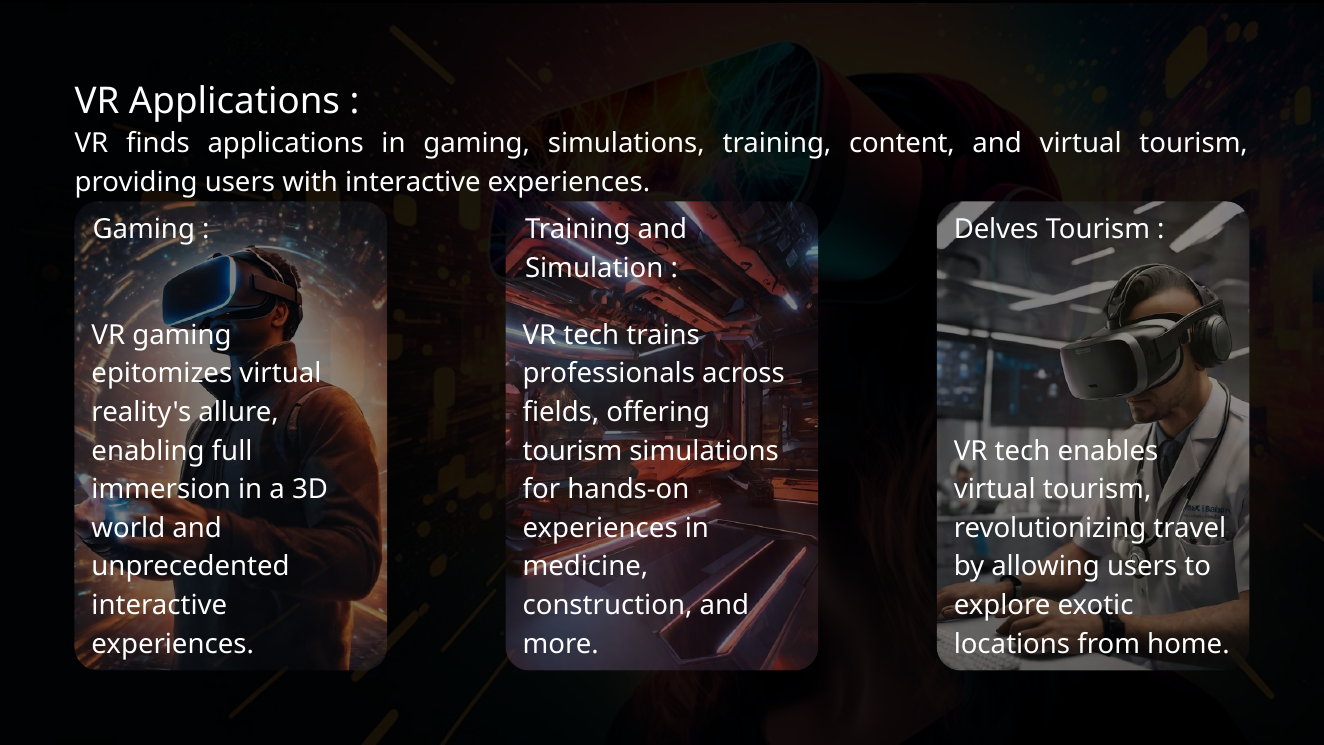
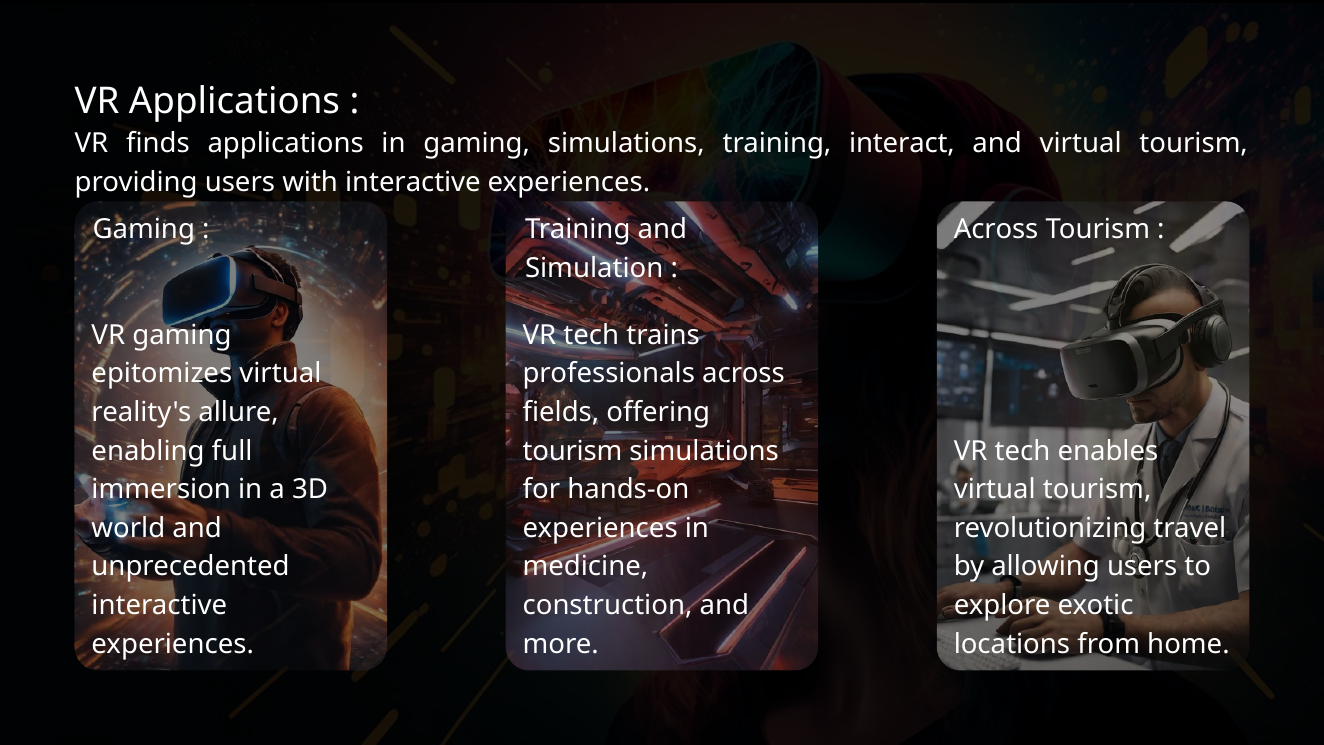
content: content -> interact
Delves at (996, 229): Delves -> Across
